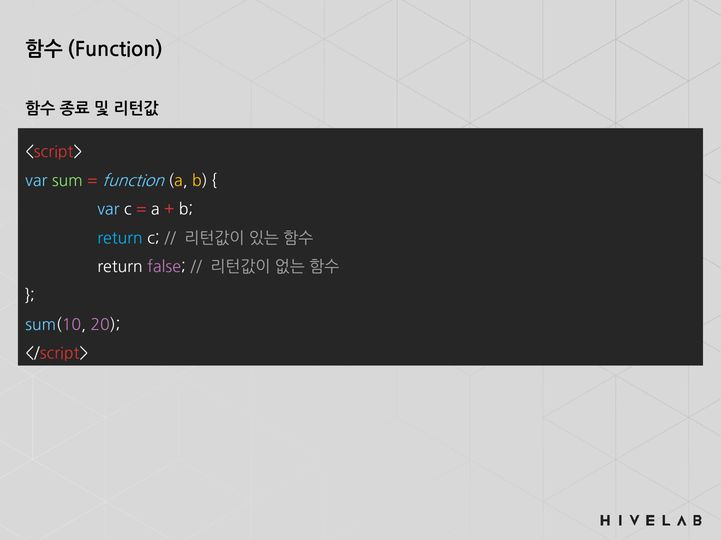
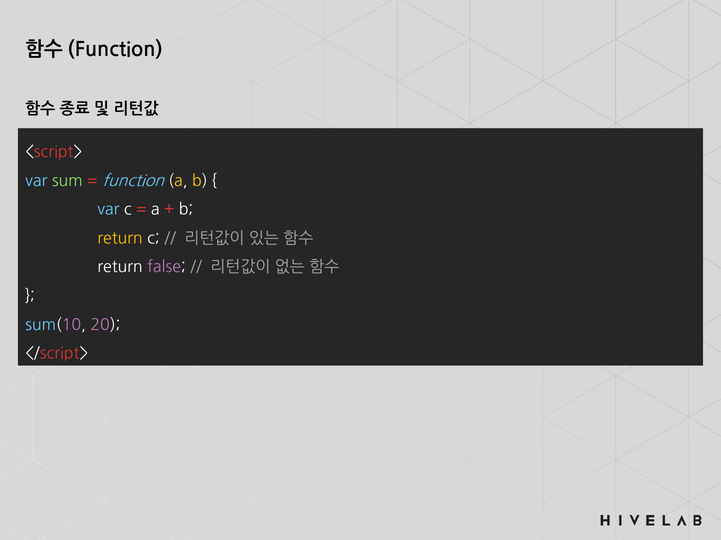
return at (120, 239) colour: light blue -> yellow
